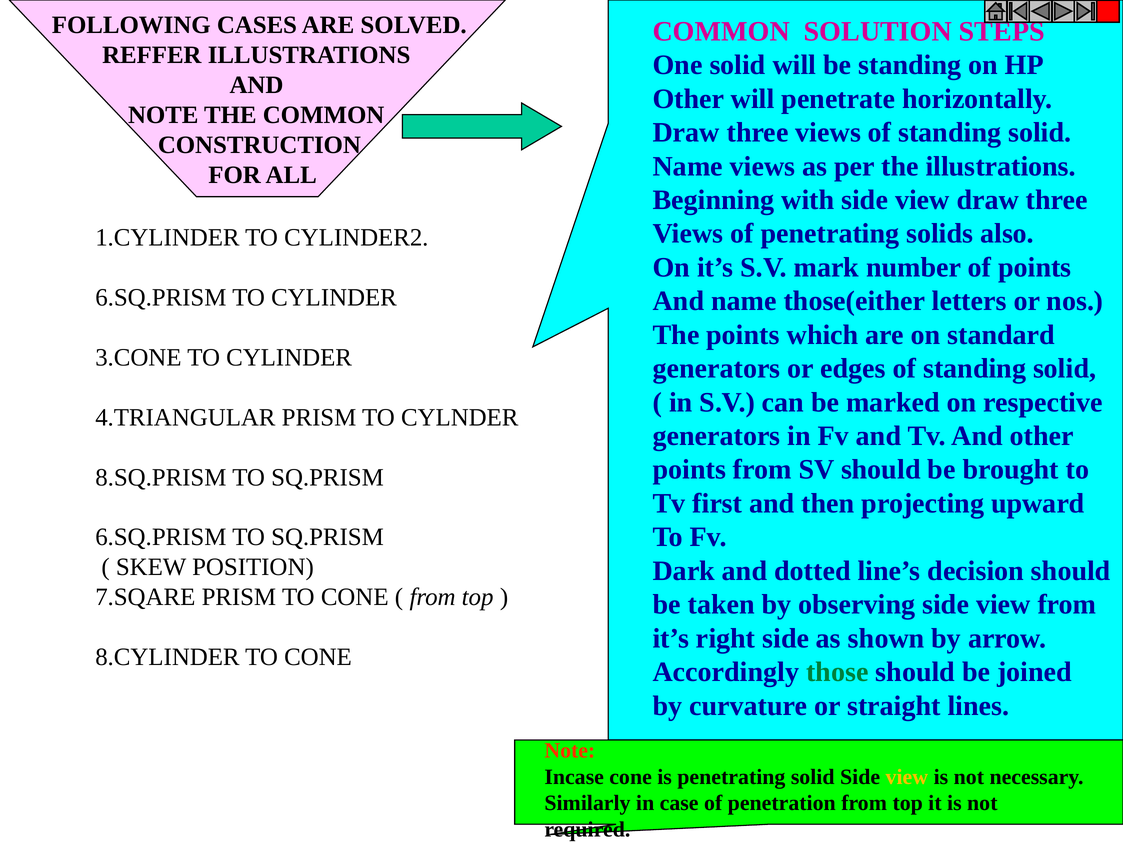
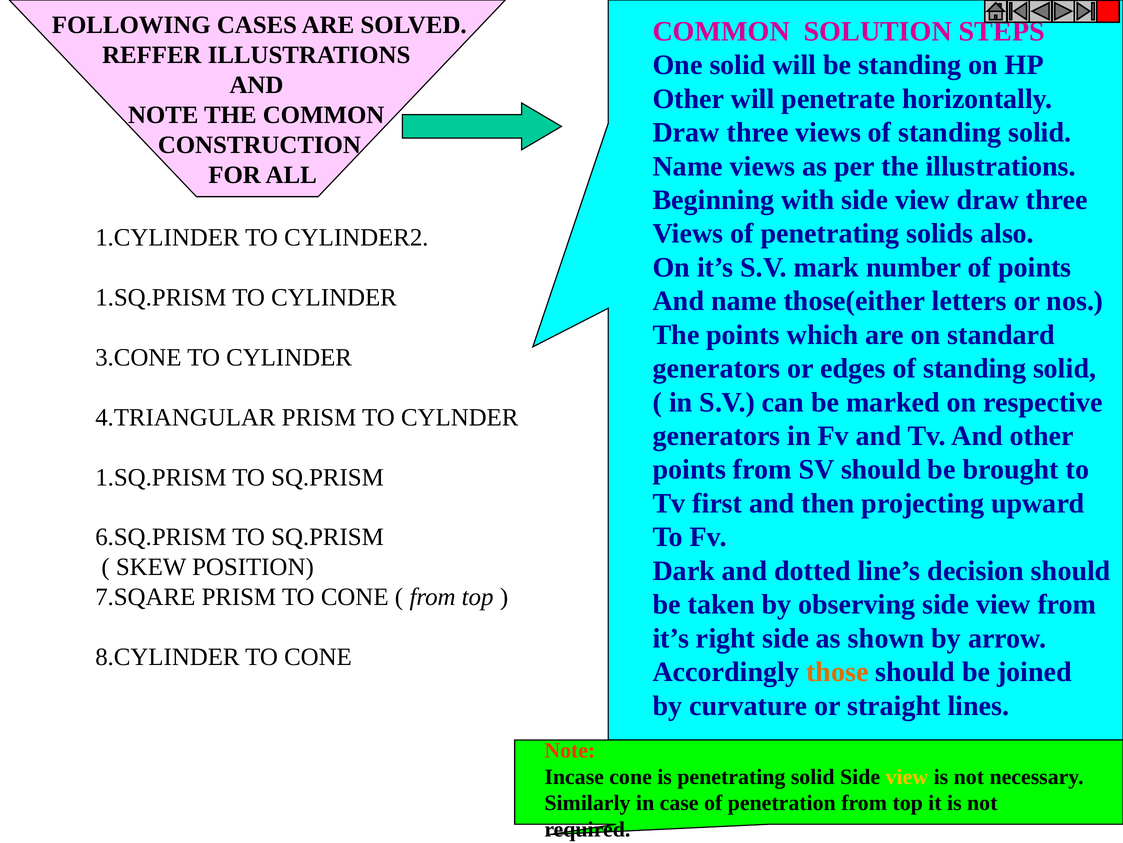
6.SQ.PRISM at (161, 297): 6.SQ.PRISM -> 1.SQ.PRISM
8.SQ.PRISM at (161, 477): 8.SQ.PRISM -> 1.SQ.PRISM
those colour: green -> orange
